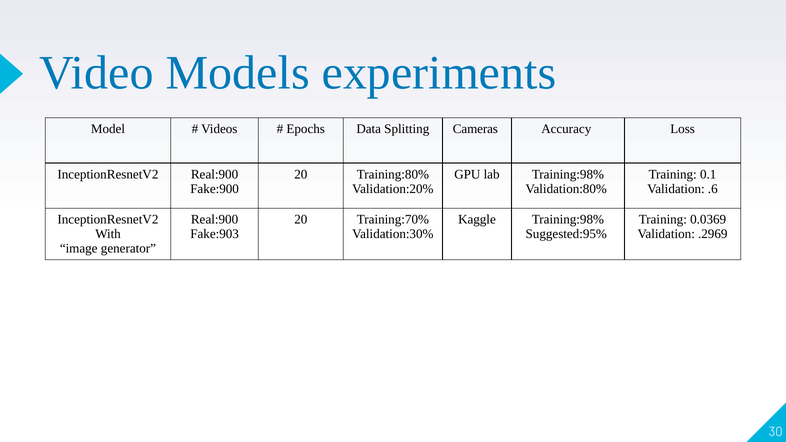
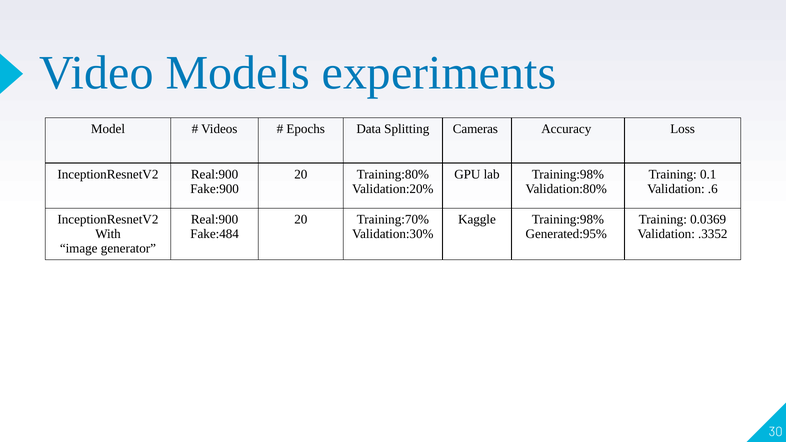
Fake:903: Fake:903 -> Fake:484
Suggested:95%: Suggested:95% -> Generated:95%
.2969: .2969 -> .3352
